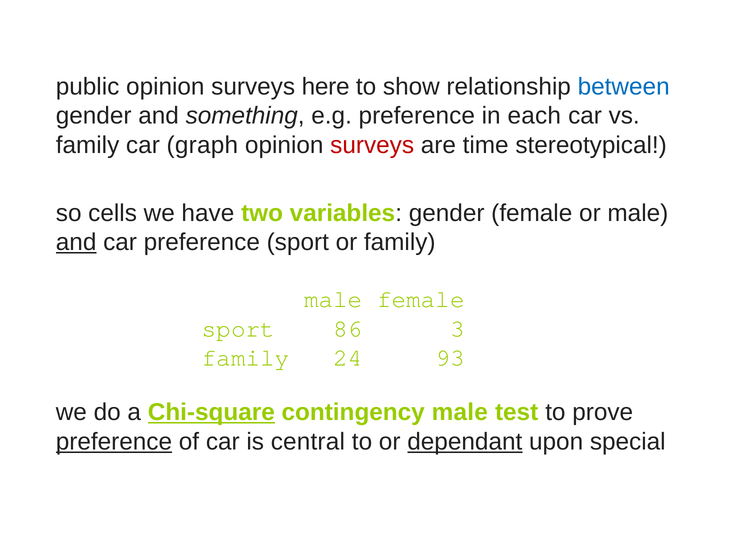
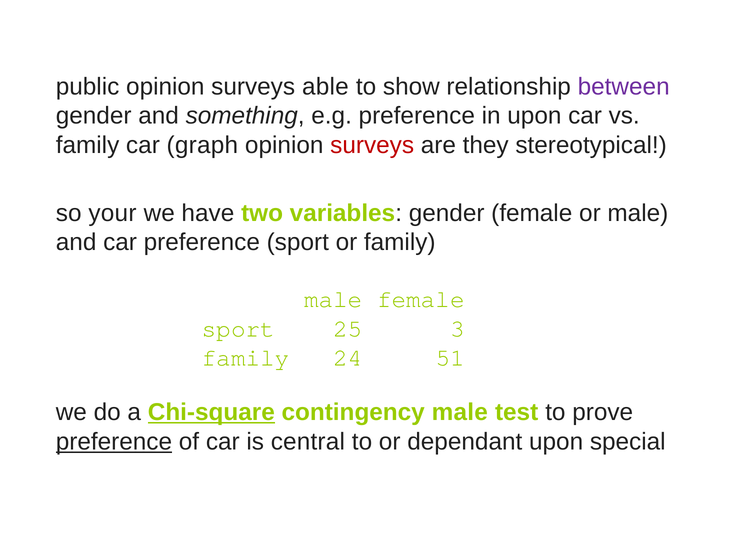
here: here -> able
between colour: blue -> purple
in each: each -> upon
time: time -> they
cells: cells -> your
and at (76, 243) underline: present -> none
86: 86 -> 25
93: 93 -> 51
dependant underline: present -> none
